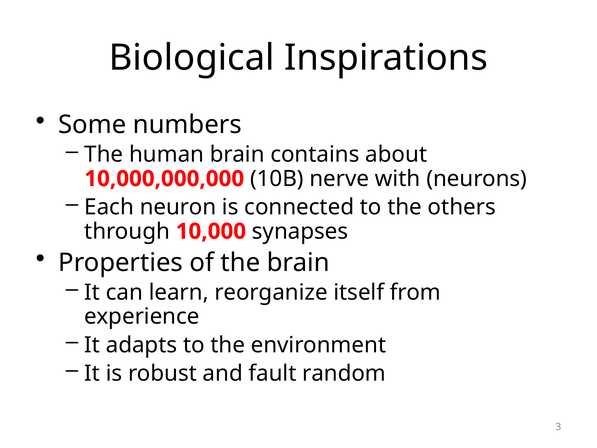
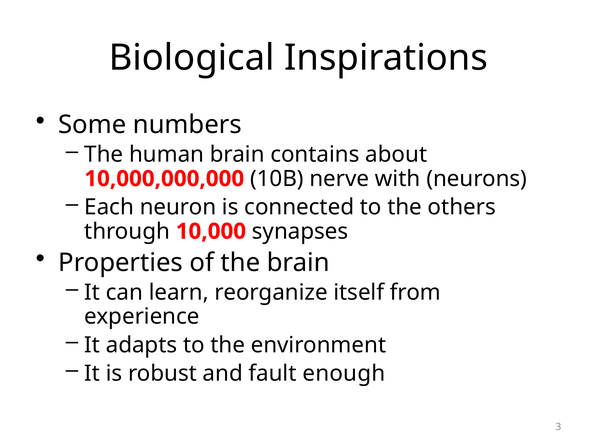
random: random -> enough
